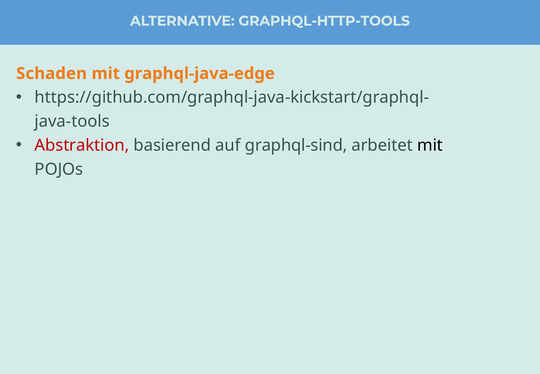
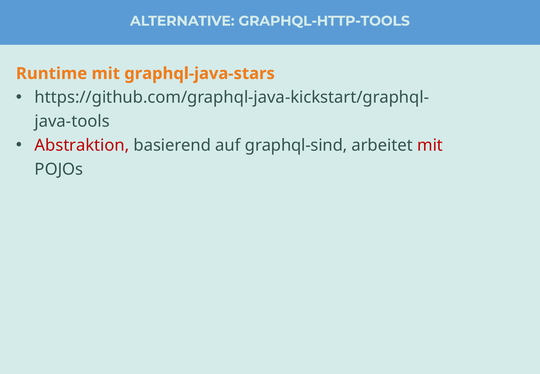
Schaden: Schaden -> Runtime
graphql-java-edge: graphql-java-edge -> graphql-java-stars
mit at (430, 145) colour: black -> red
